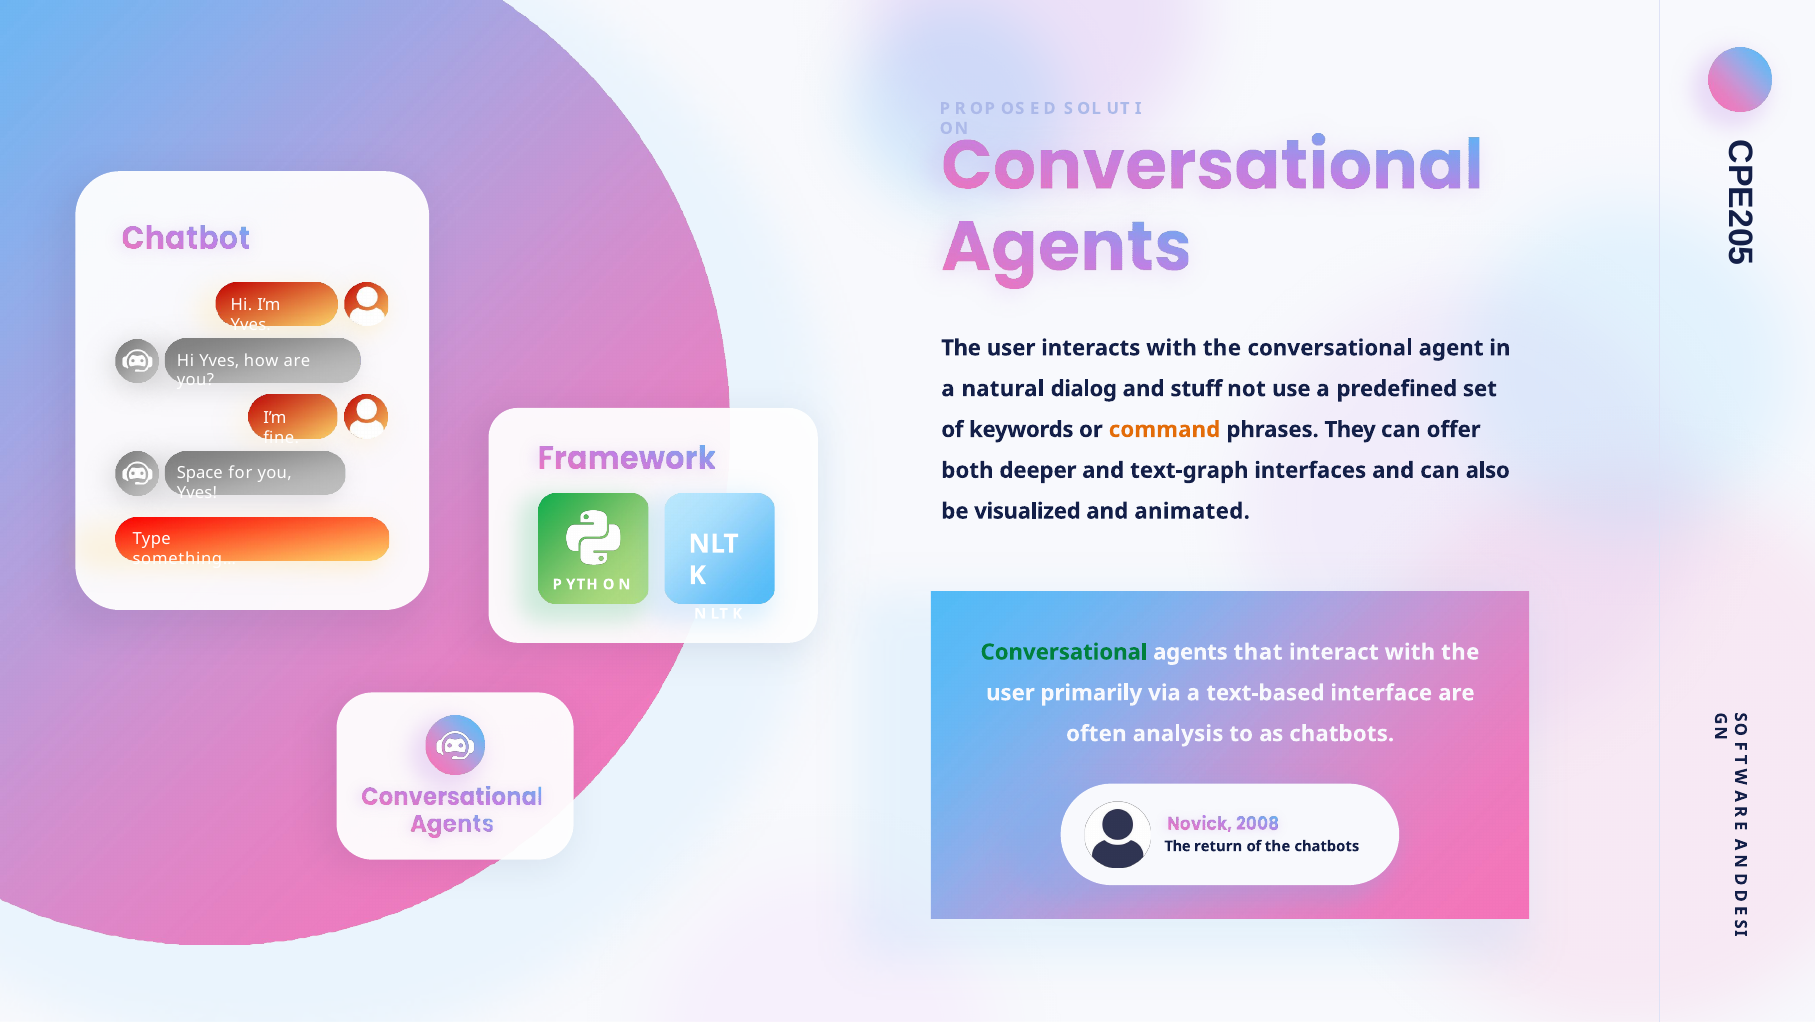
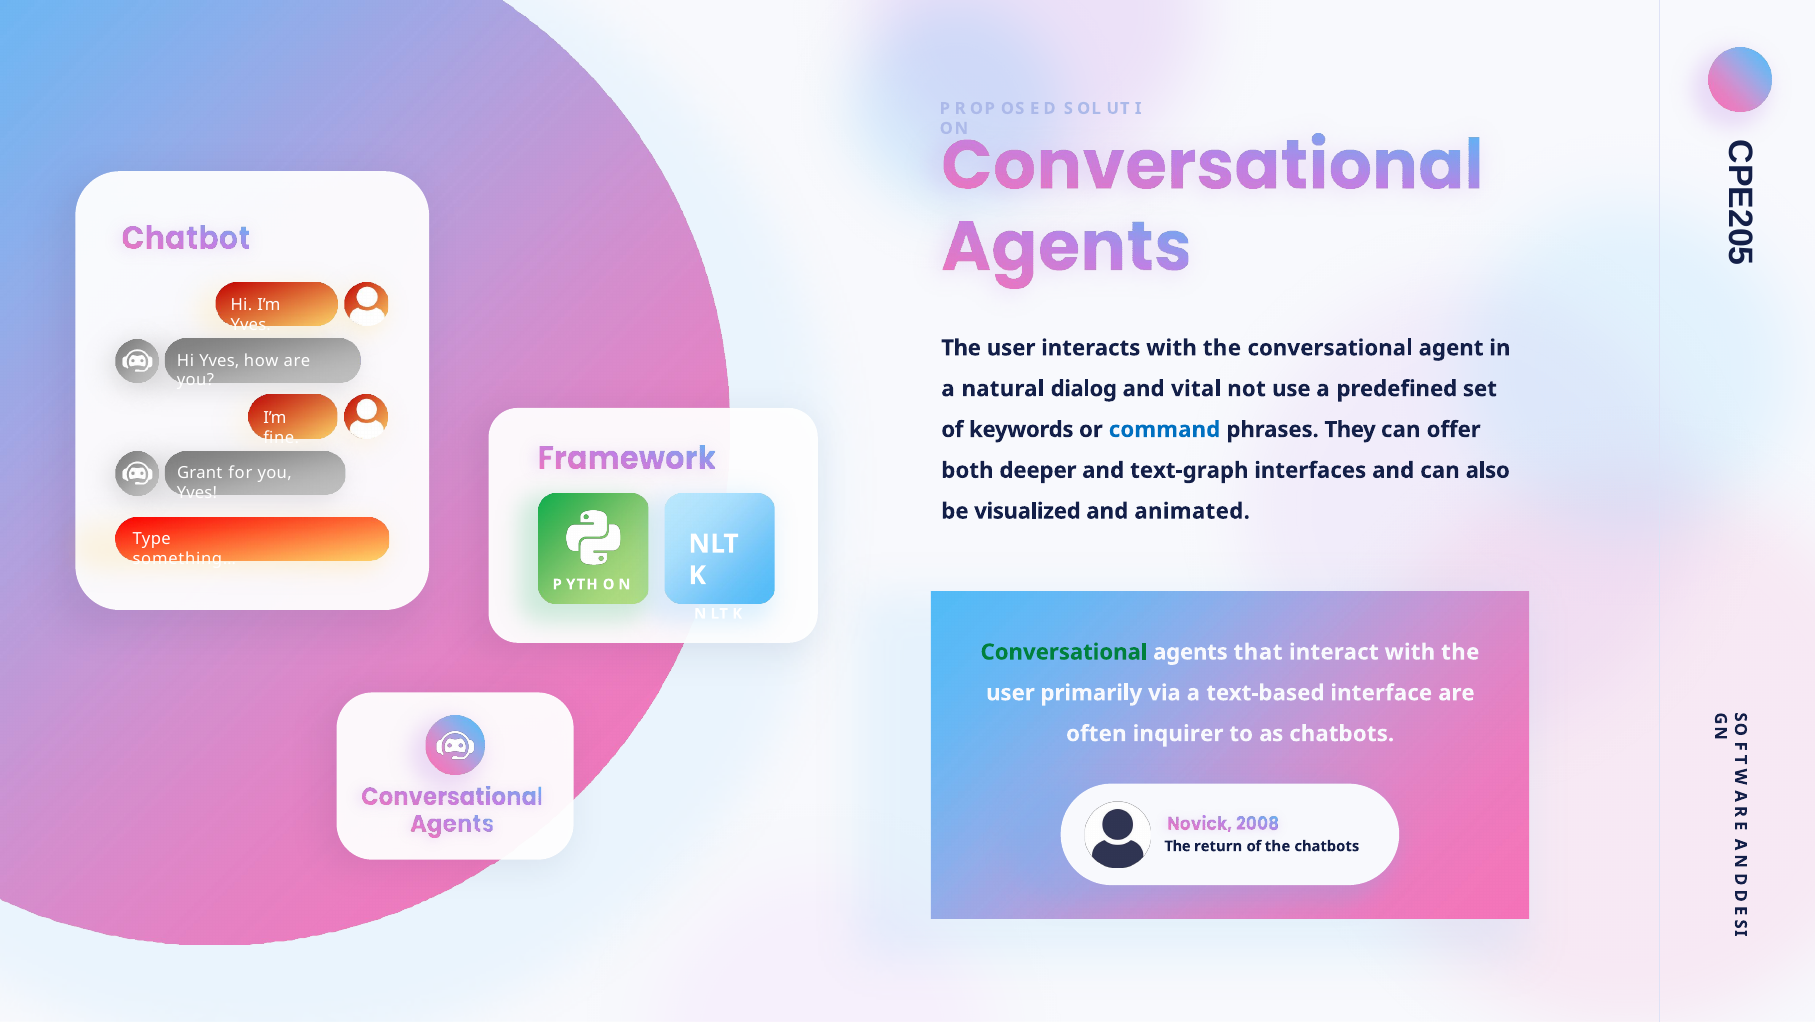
stuff: stuff -> vital
command colour: orange -> blue
Space: Space -> Grant
analysis: analysis -> inquirer
